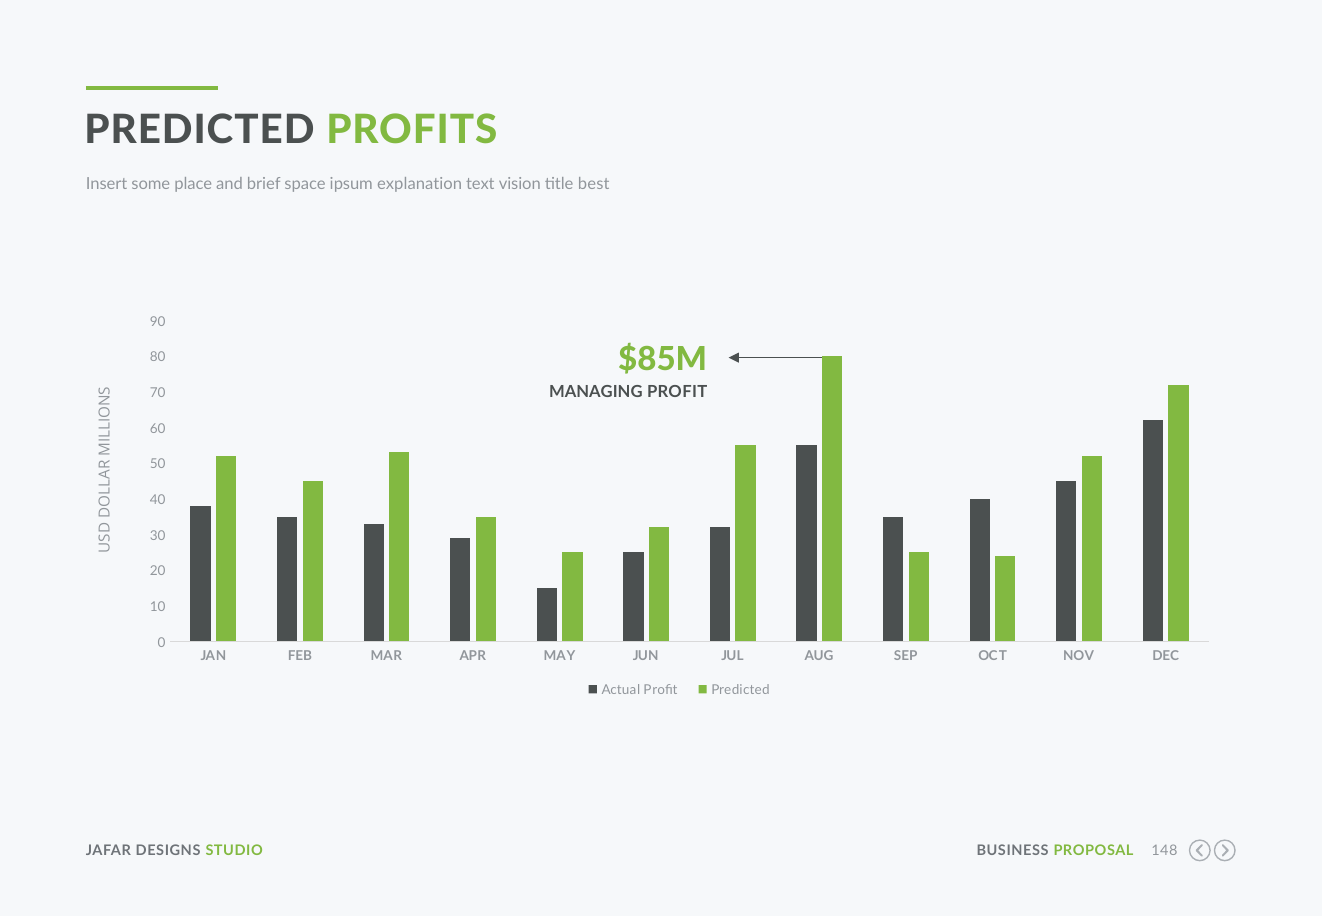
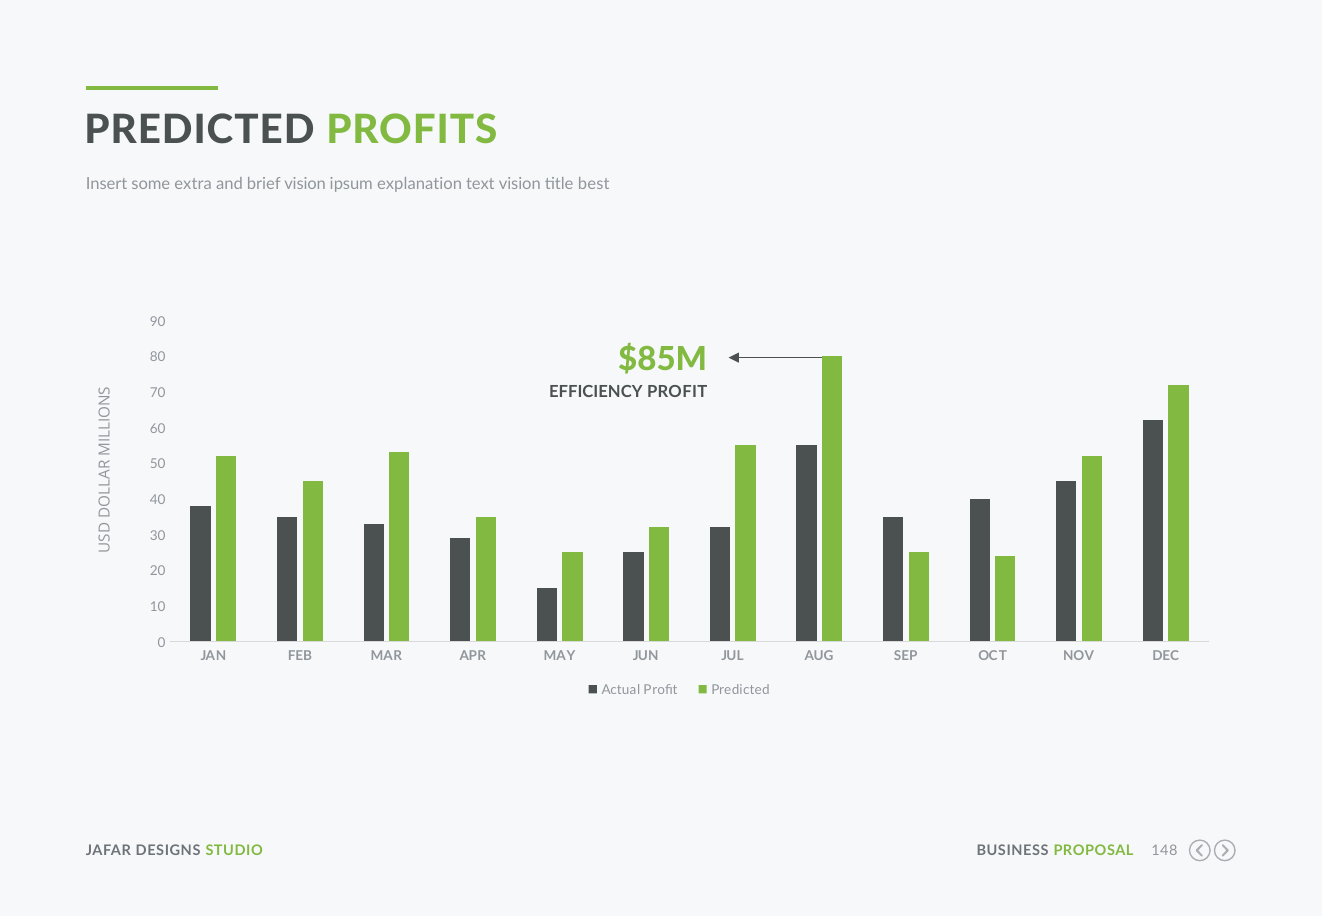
place: place -> extra
brief space: space -> vision
MANAGING: MANAGING -> EFFICIENCY
